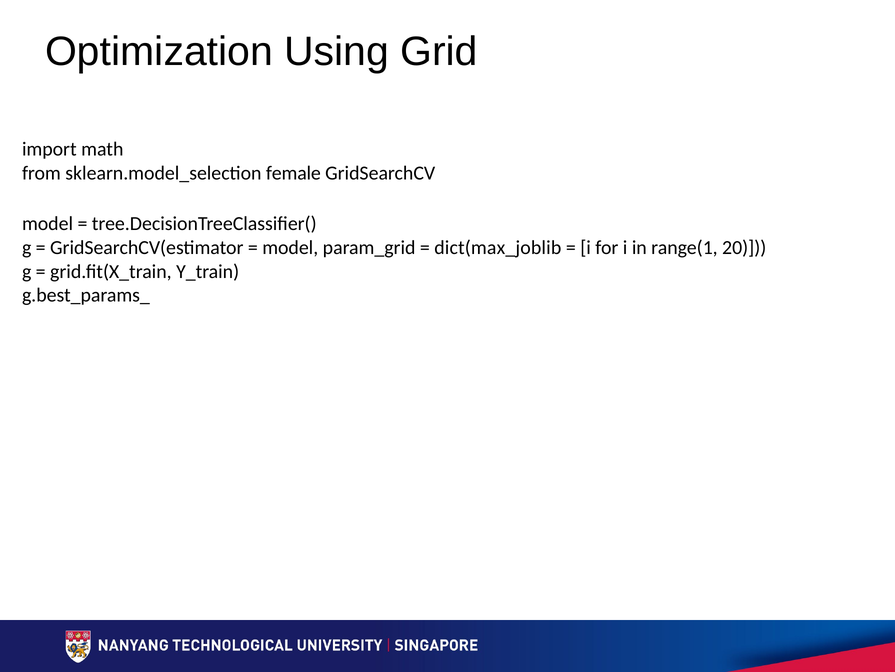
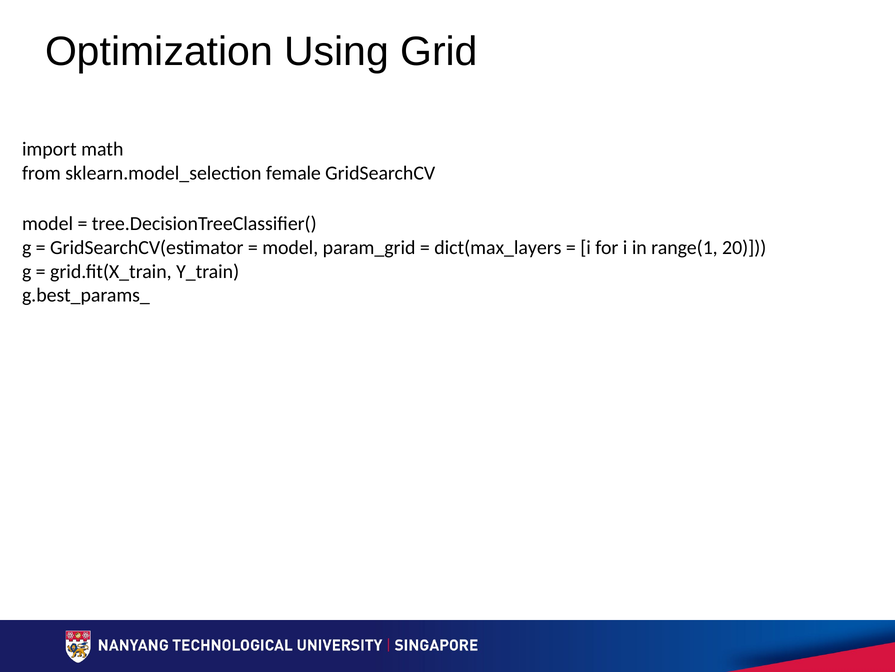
dict(max_joblib: dict(max_joblib -> dict(max_layers
